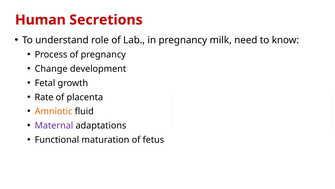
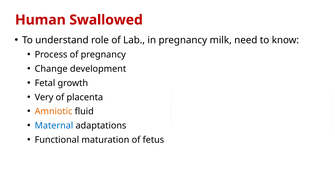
Secretions: Secretions -> Swallowed
Rate: Rate -> Very
Maternal colour: purple -> blue
